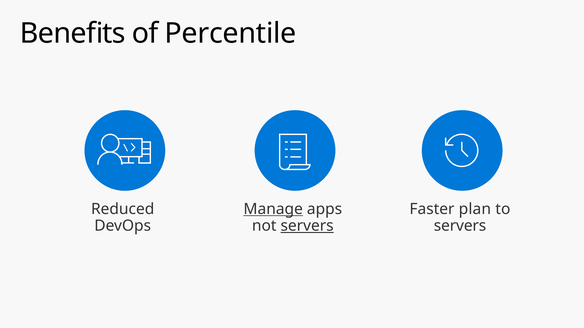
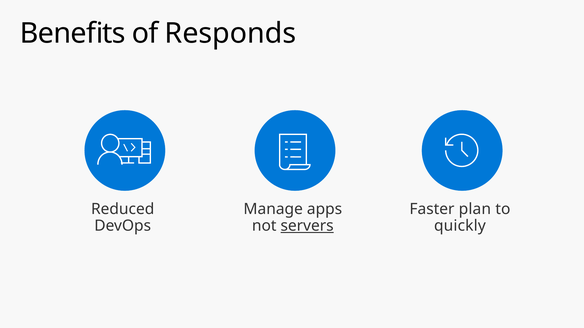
Percentile: Percentile -> Responds
Manage underline: present -> none
servers at (460, 226): servers -> quickly
